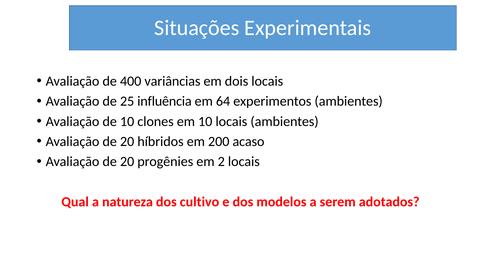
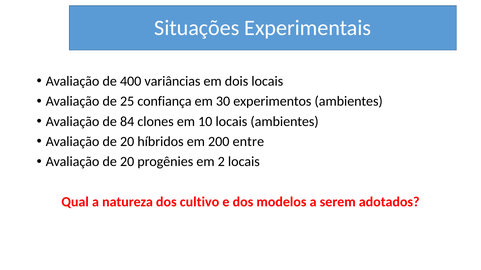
influência: influência -> confiança
64: 64 -> 30
de 10: 10 -> 84
acaso: acaso -> entre
